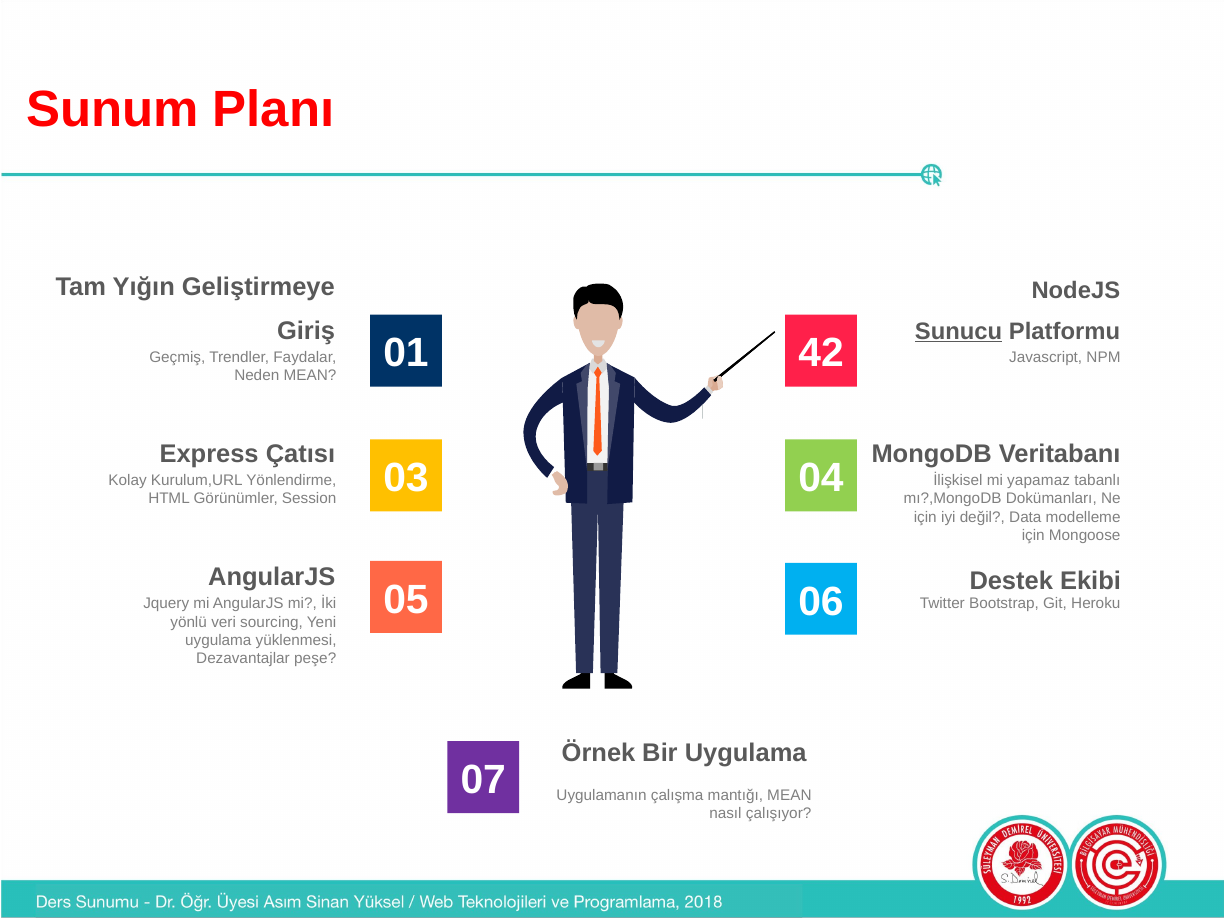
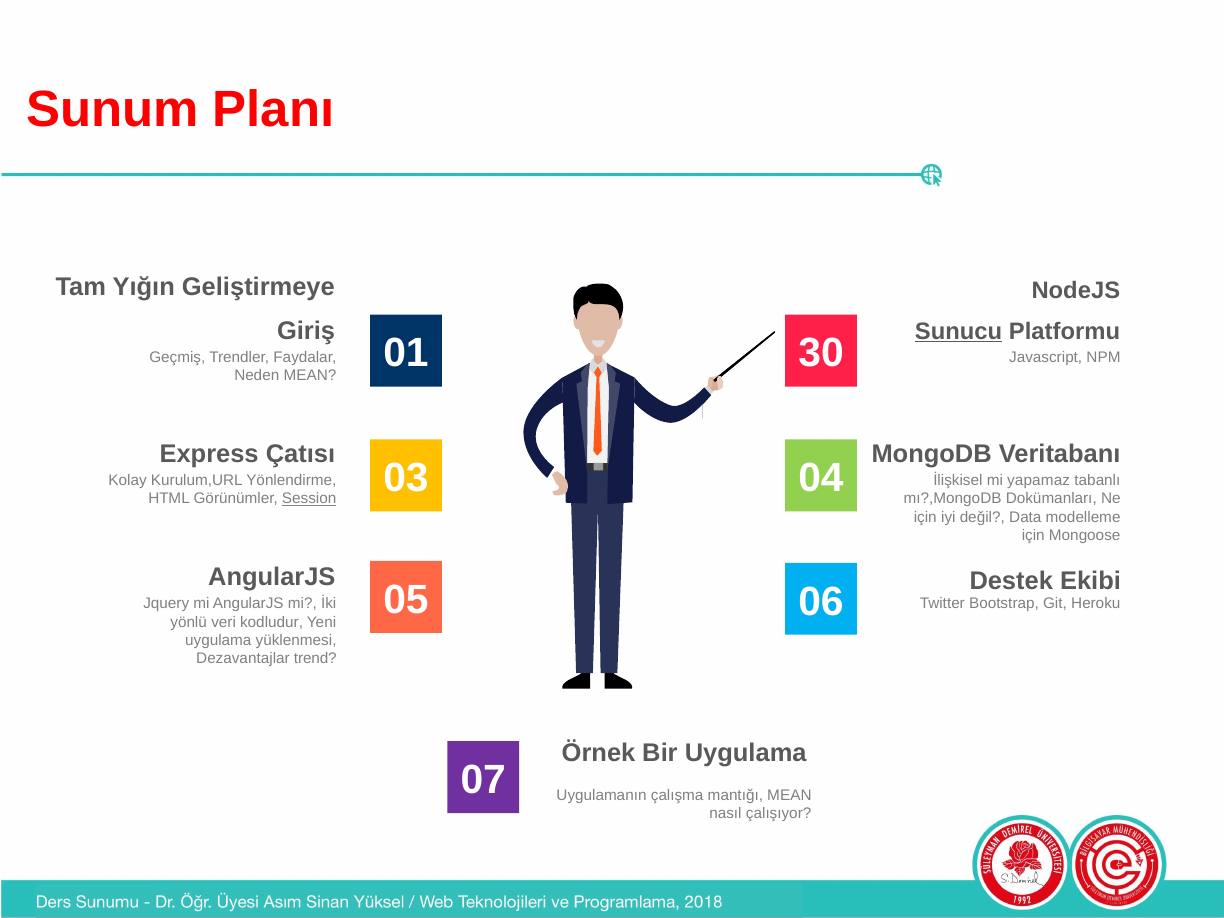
42: 42 -> 30
Session underline: none -> present
sourcing: sourcing -> kodludur
peşe: peşe -> trend
